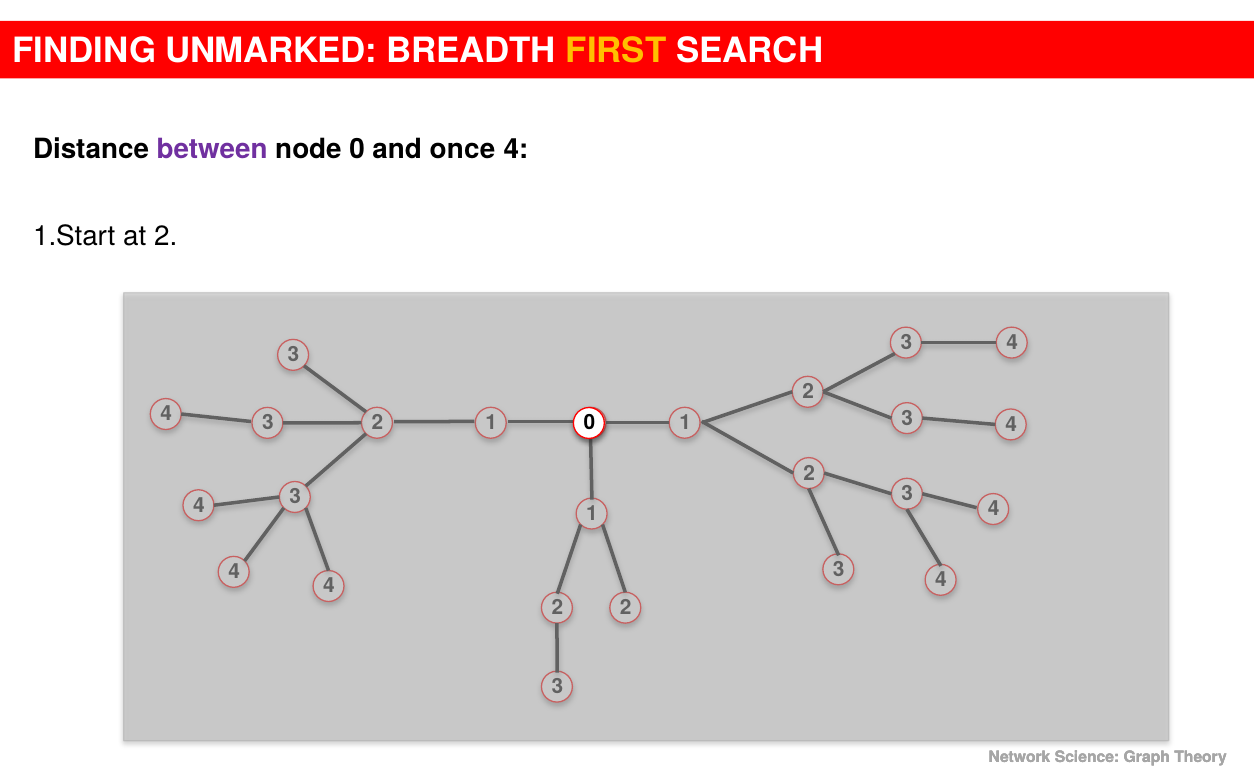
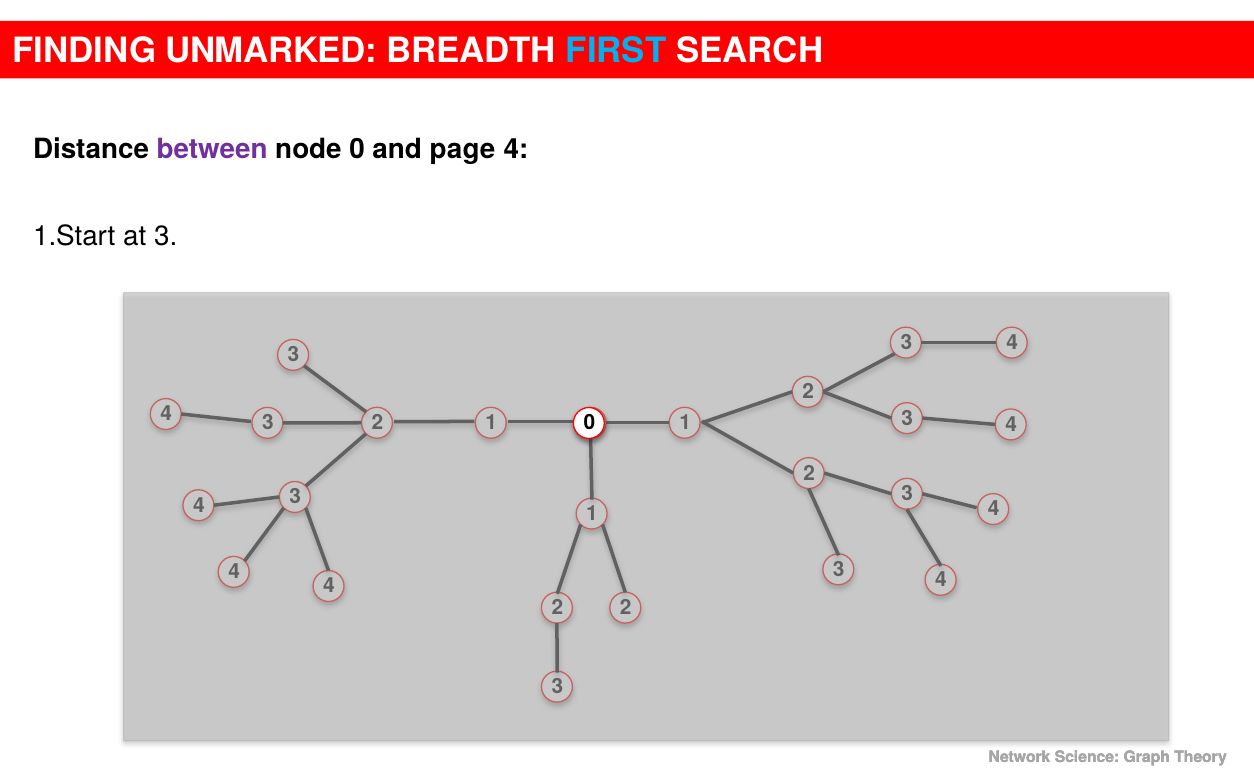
FIRST colour: yellow -> light blue
once: once -> page
at 2: 2 -> 3
